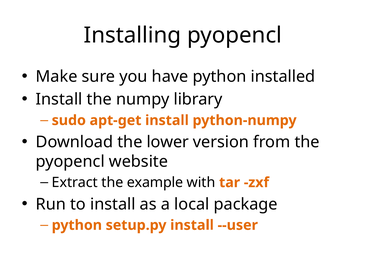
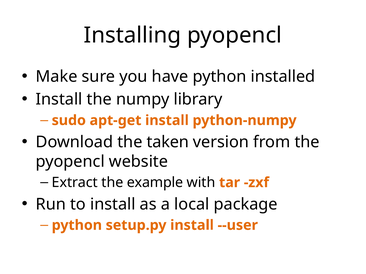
lower: lower -> taken
